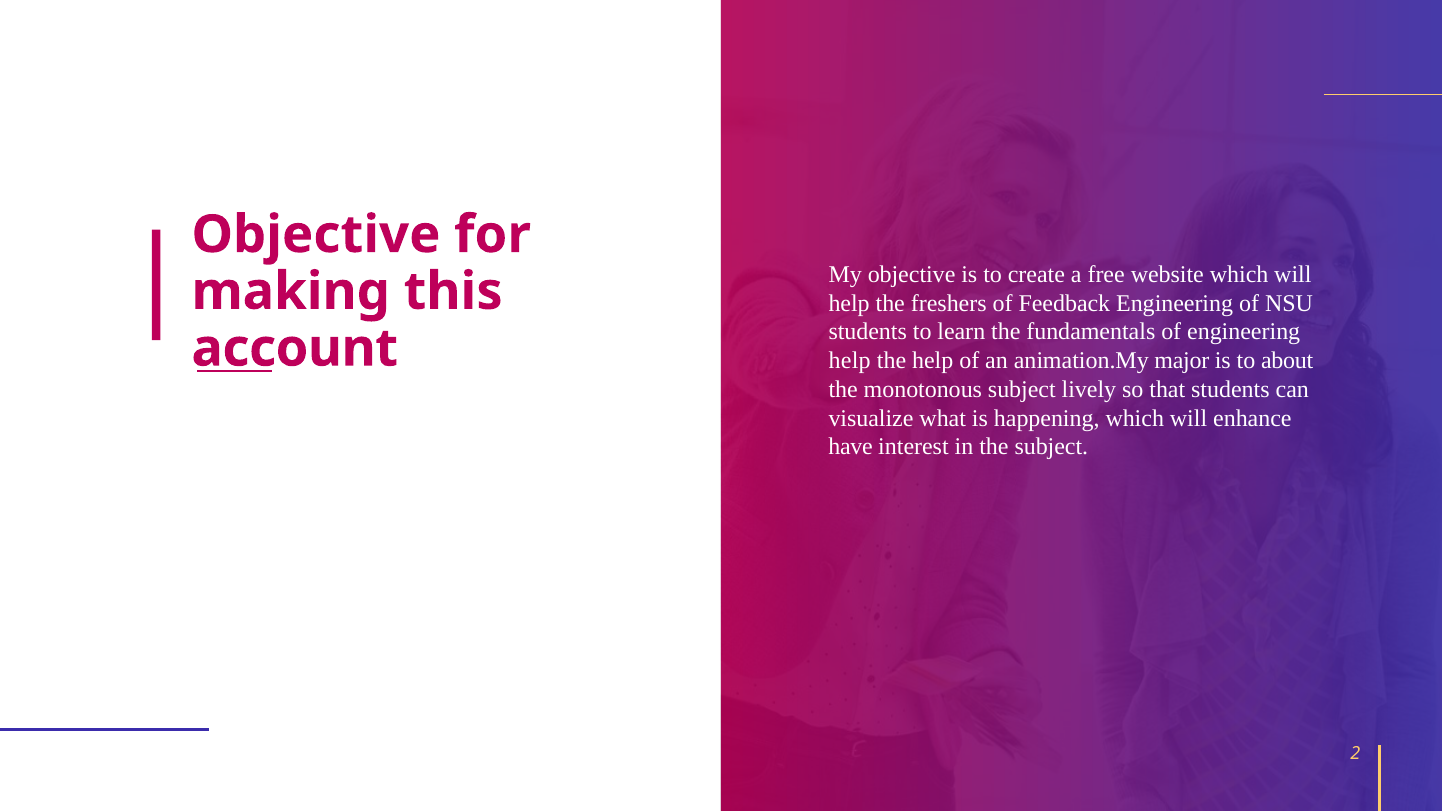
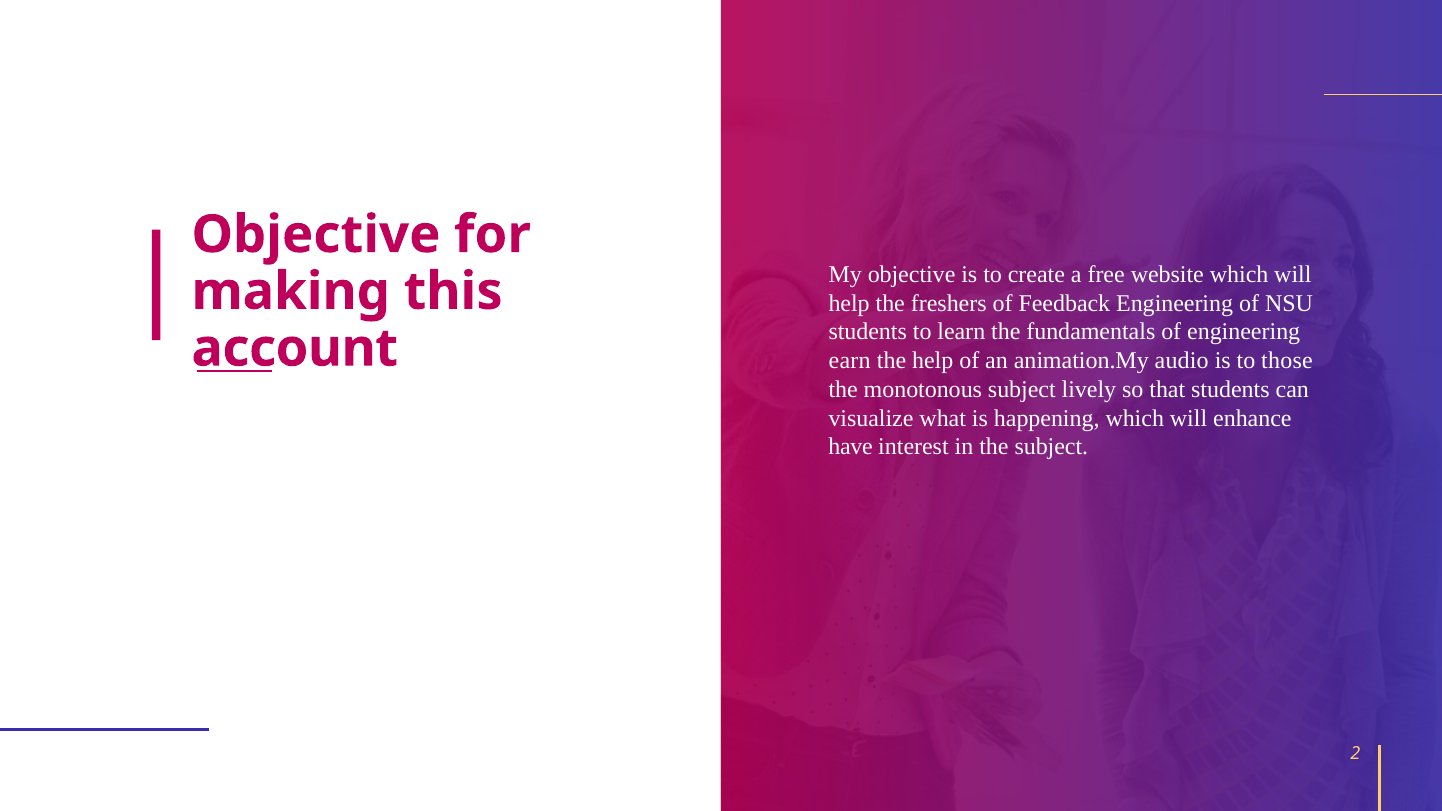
help at (850, 361): help -> earn
major: major -> audio
about: about -> those
